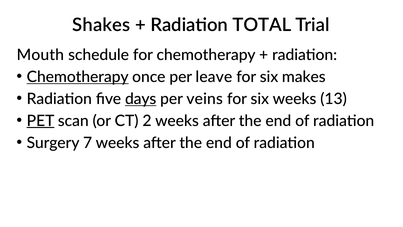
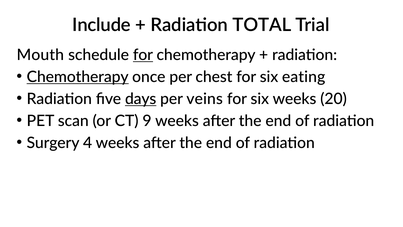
Shakes: Shakes -> Include
for at (143, 55) underline: none -> present
leave: leave -> chest
makes: makes -> eating
13: 13 -> 20
PET underline: present -> none
2: 2 -> 9
7: 7 -> 4
